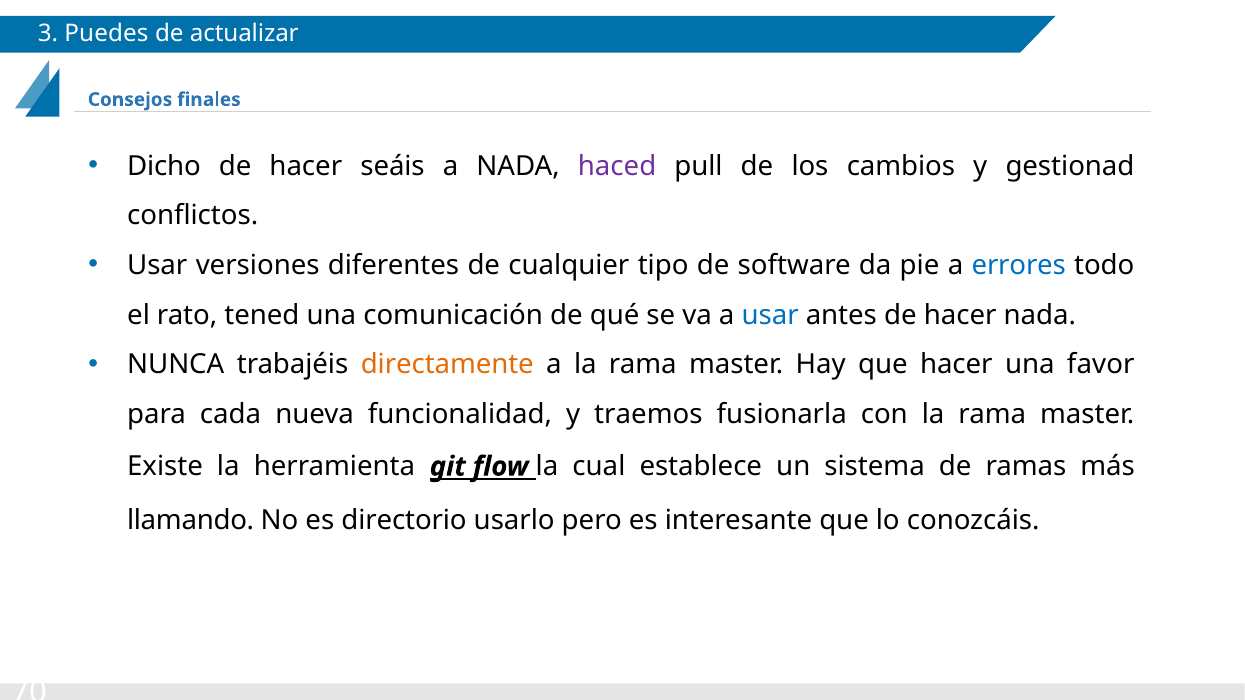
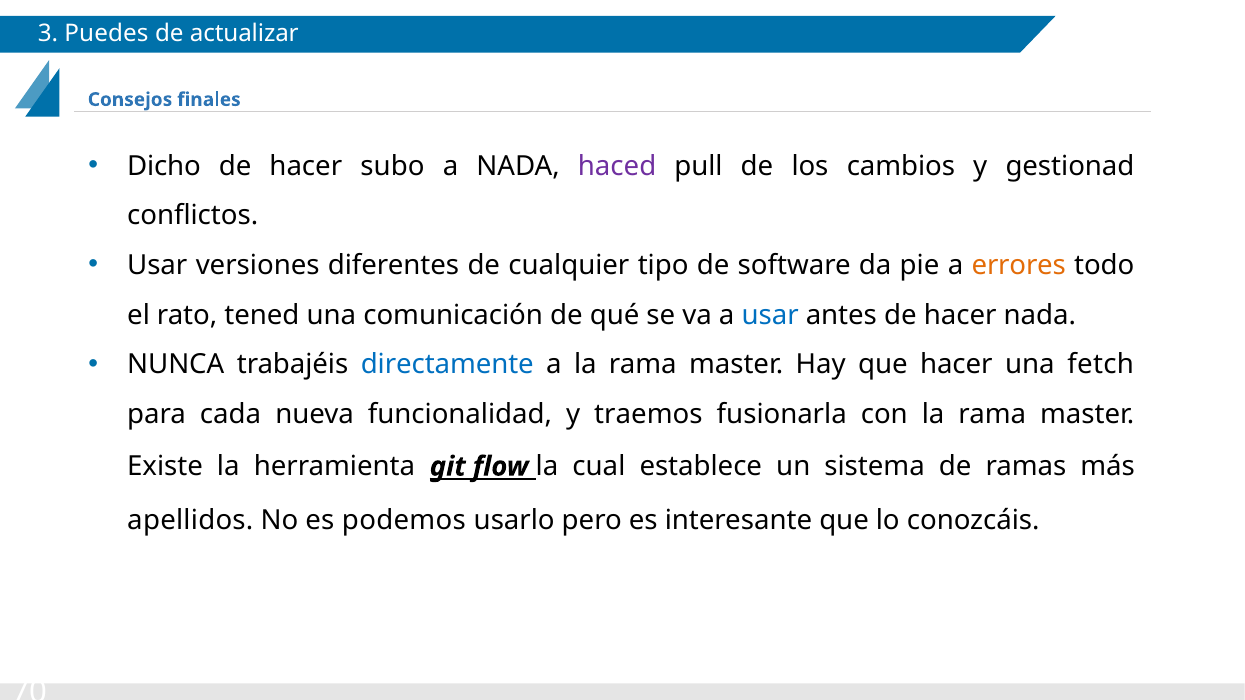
seáis: seáis -> subo
errores colour: blue -> orange
directamente colour: orange -> blue
favor: favor -> fetch
llamando: llamando -> apellidos
directorio: directorio -> podemos
